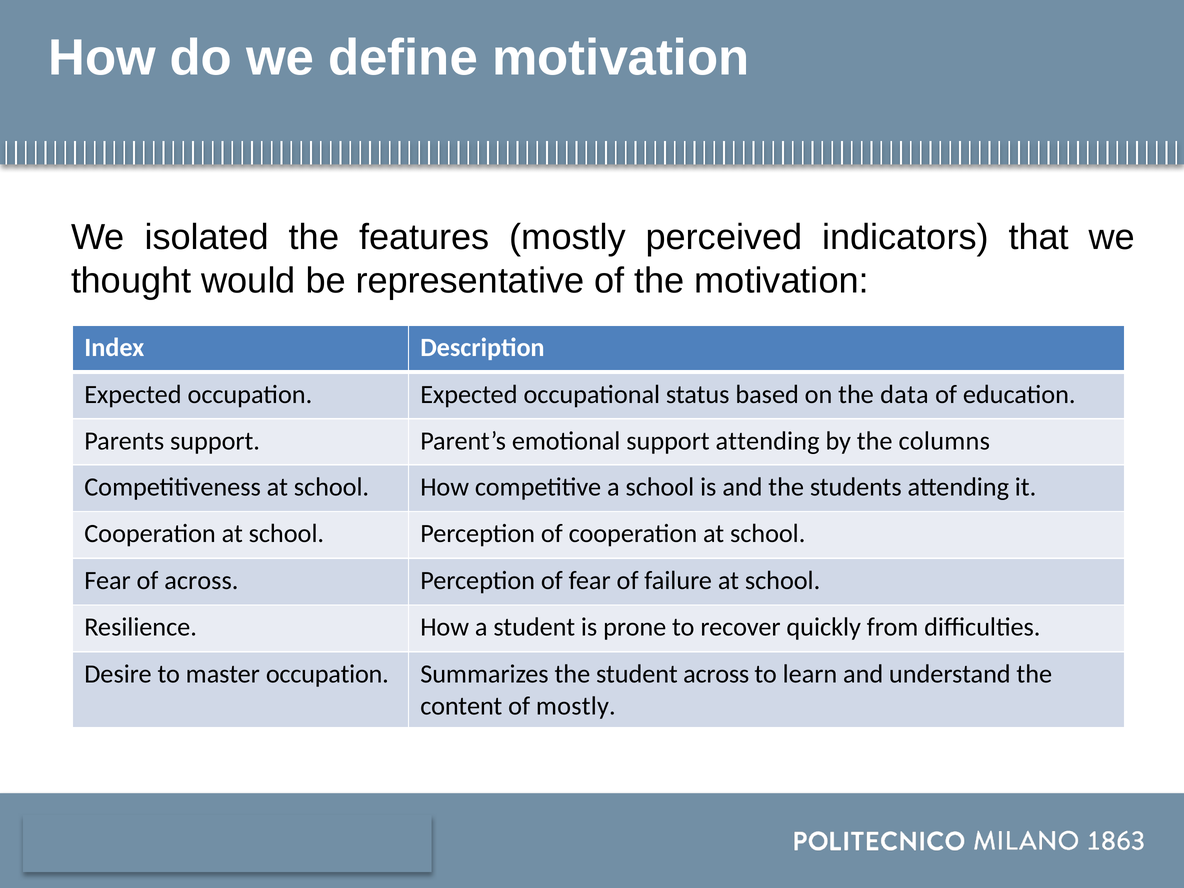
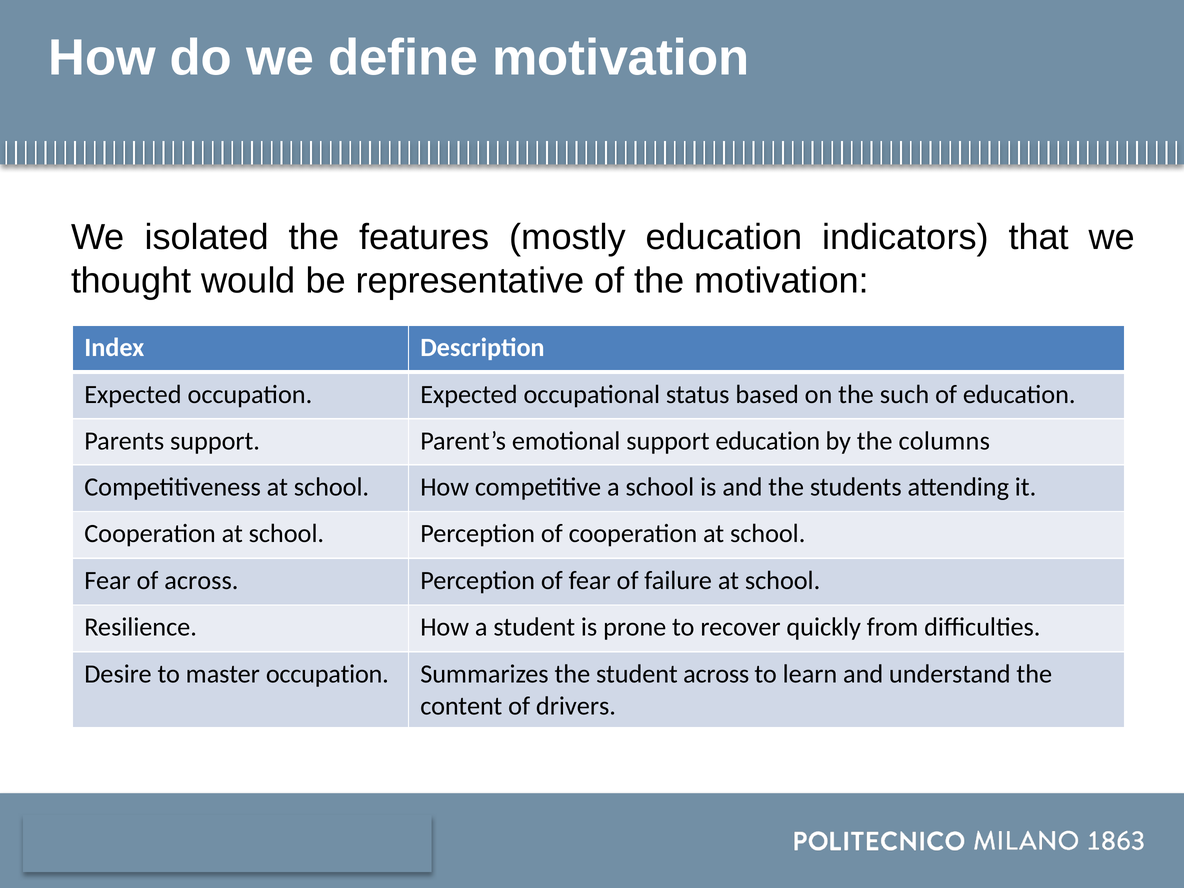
mostly perceived: perceived -> education
data: data -> such
support attending: attending -> education
of mostly: mostly -> drivers
